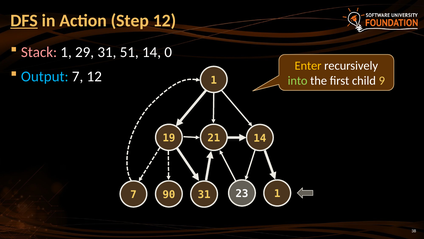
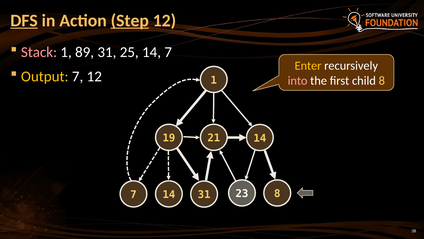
Step underline: none -> present
29: 29 -> 89
51: 51 -> 25
14 0: 0 -> 7
Output colour: light blue -> yellow
into colour: light green -> pink
child 9: 9 -> 8
7 90: 90 -> 14
31 1: 1 -> 8
